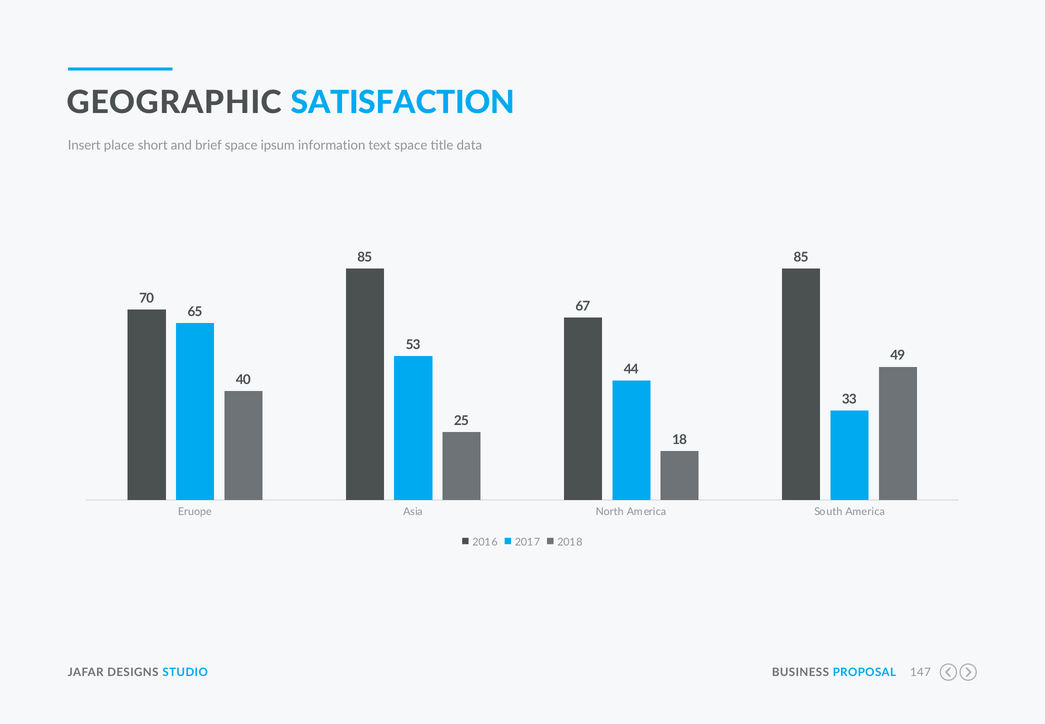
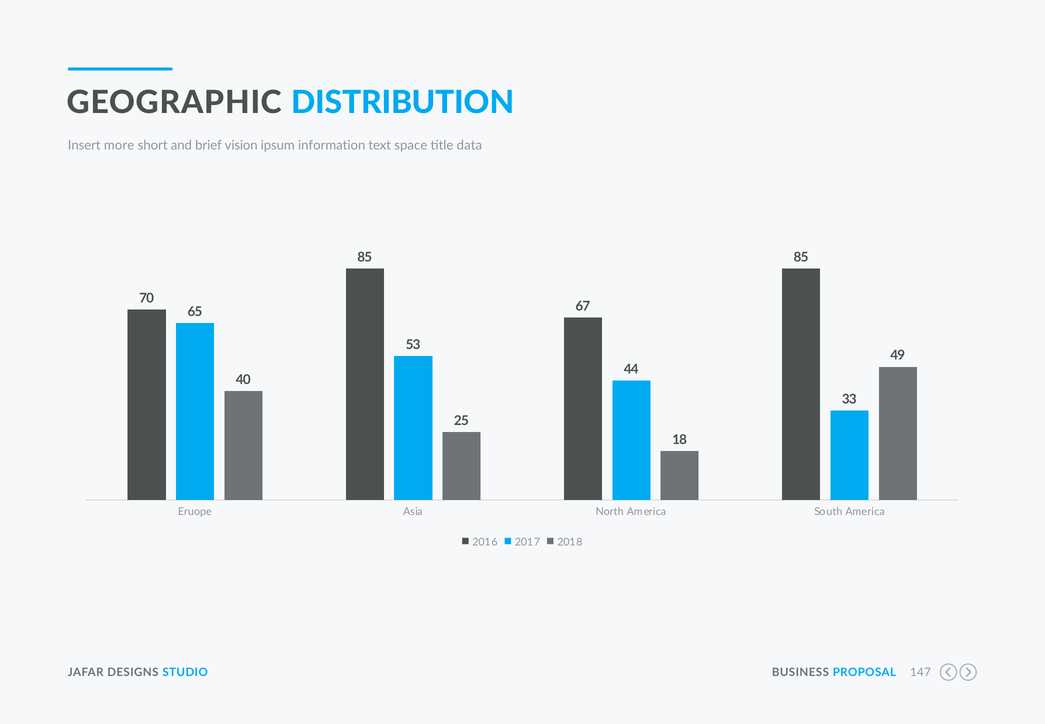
SATISFACTION: SATISFACTION -> DISTRIBUTION
place: place -> more
brief space: space -> vision
